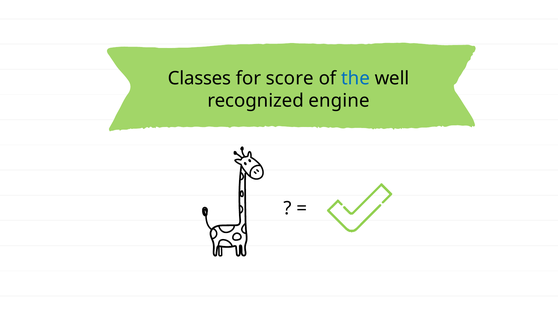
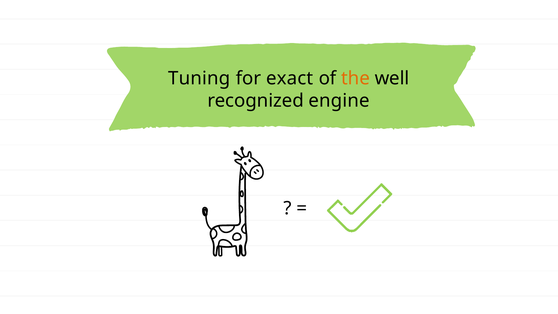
Classes: Classes -> Tuning
score: score -> exact
the colour: blue -> orange
